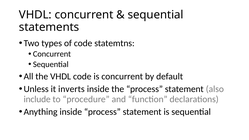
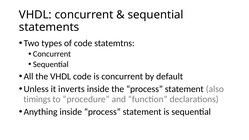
include: include -> timings
